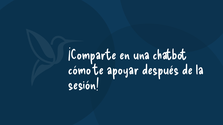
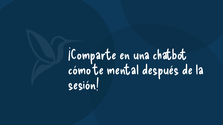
apoyar: apoyar -> mental
